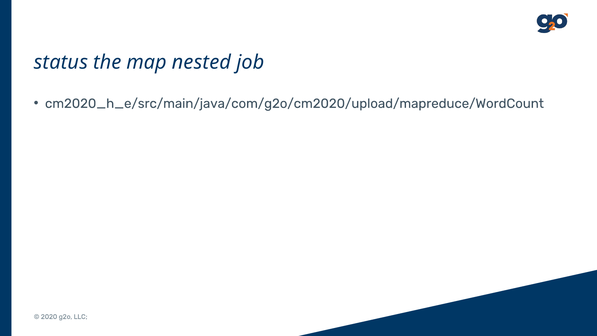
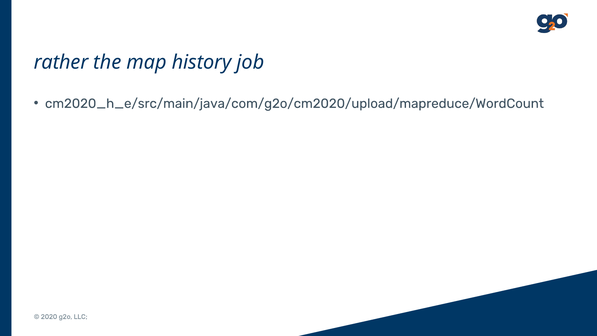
status: status -> rather
nested: nested -> history
